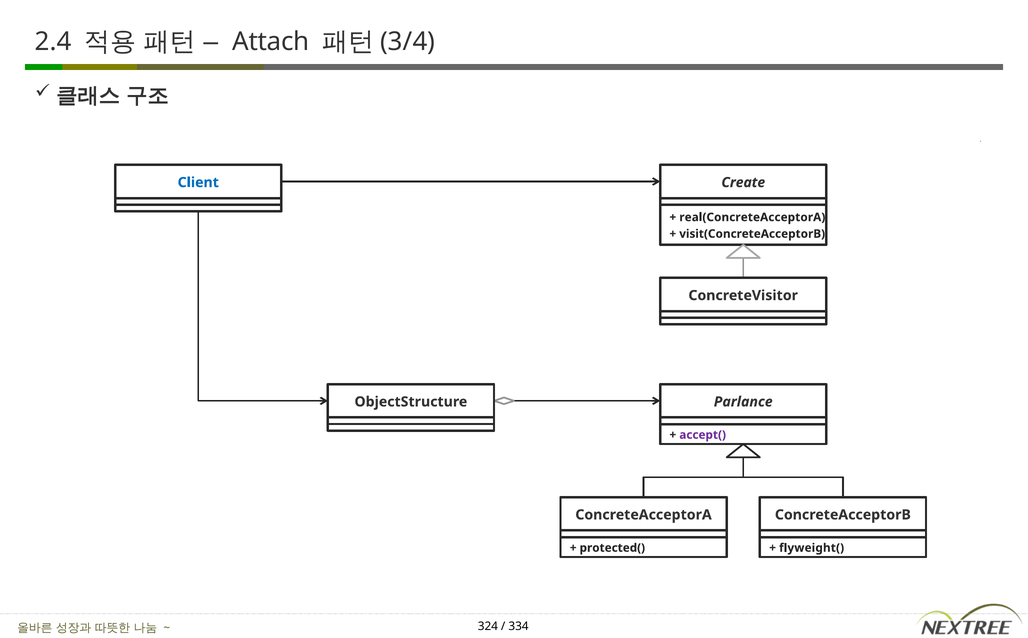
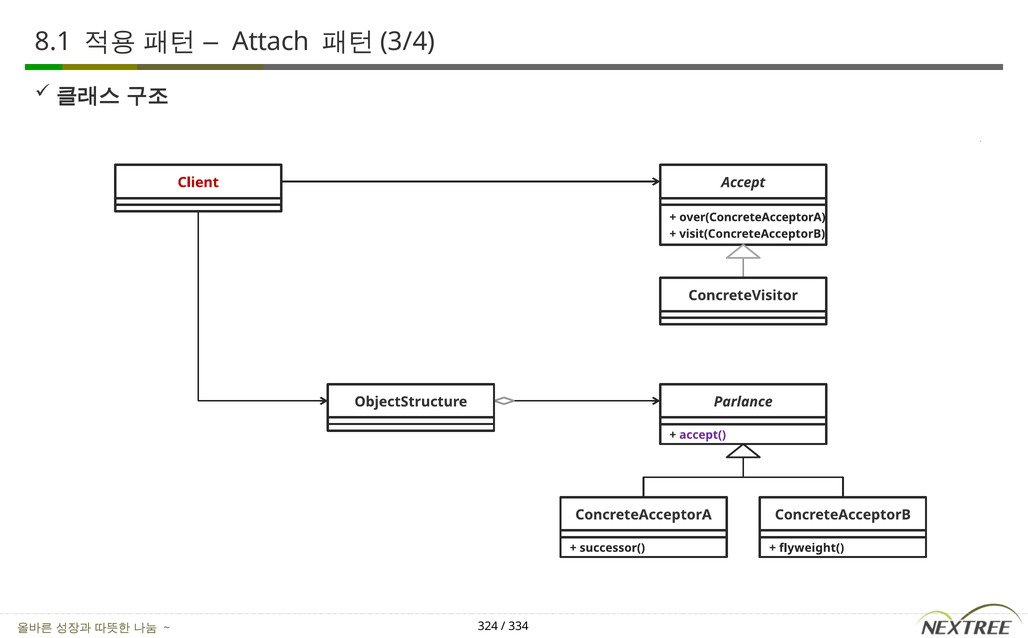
2.4: 2.4 -> 8.1
Client colour: blue -> red
Create: Create -> Accept
real(ConcreteAcceptorA: real(ConcreteAcceptorA -> over(ConcreteAcceptorA
protected(: protected( -> successor(
